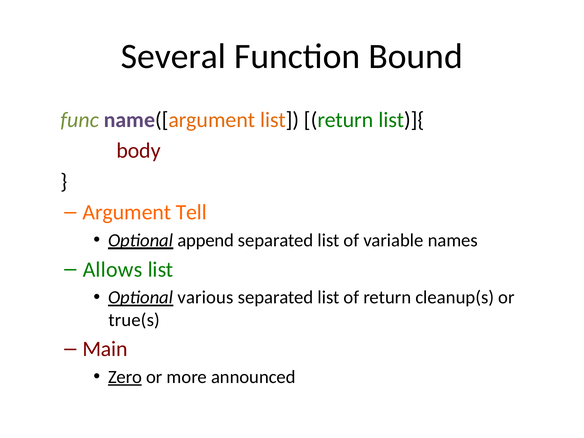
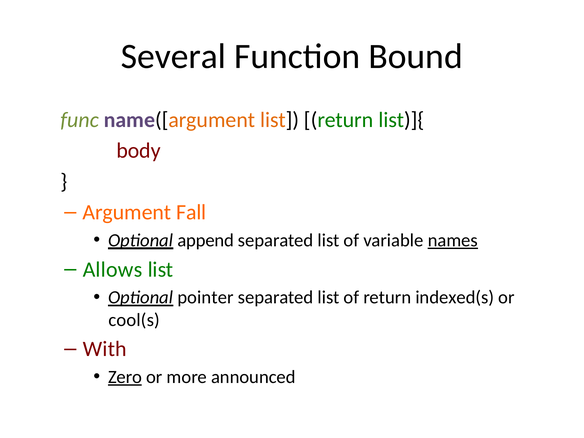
Tell: Tell -> Fall
names underline: none -> present
various: various -> pointer
cleanup(s: cleanup(s -> indexed(s
true(s: true(s -> cool(s
Main: Main -> With
